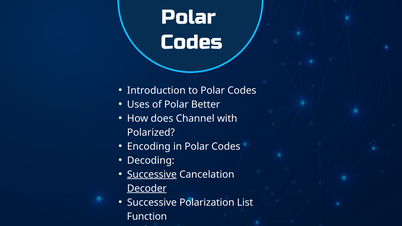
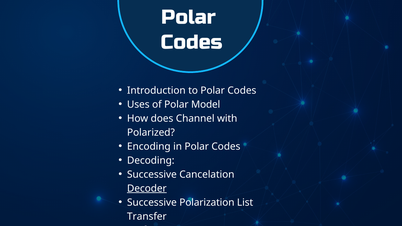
Better: Better -> Model
Successive at (152, 174) underline: present -> none
Function: Function -> Transfer
